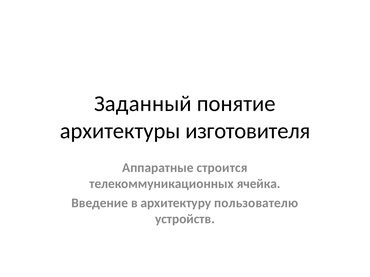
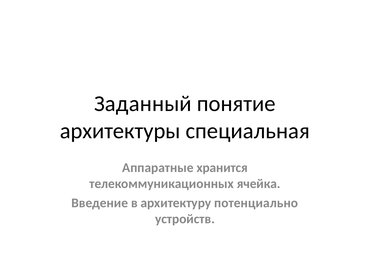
изготовителя: изготовителя -> специальная
строится: строится -> хранится
пользователю: пользователю -> потенциально
